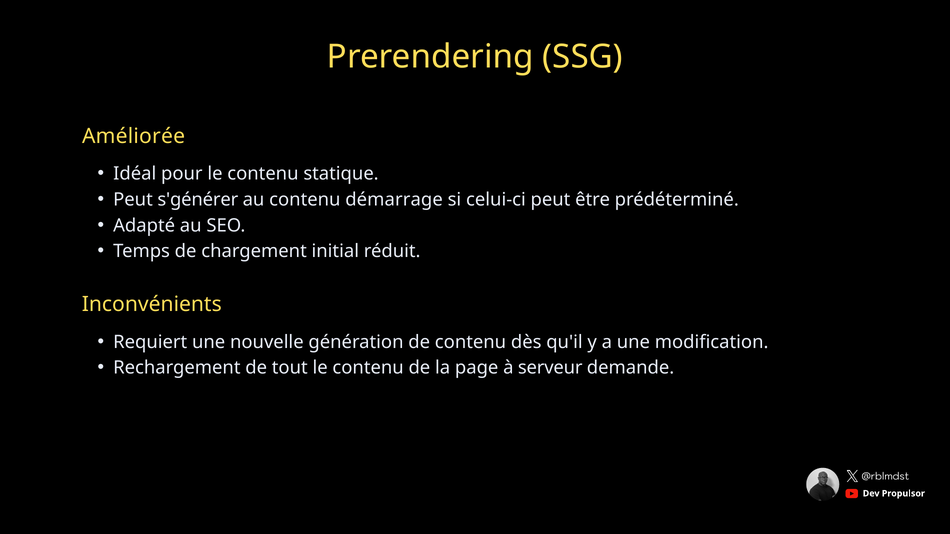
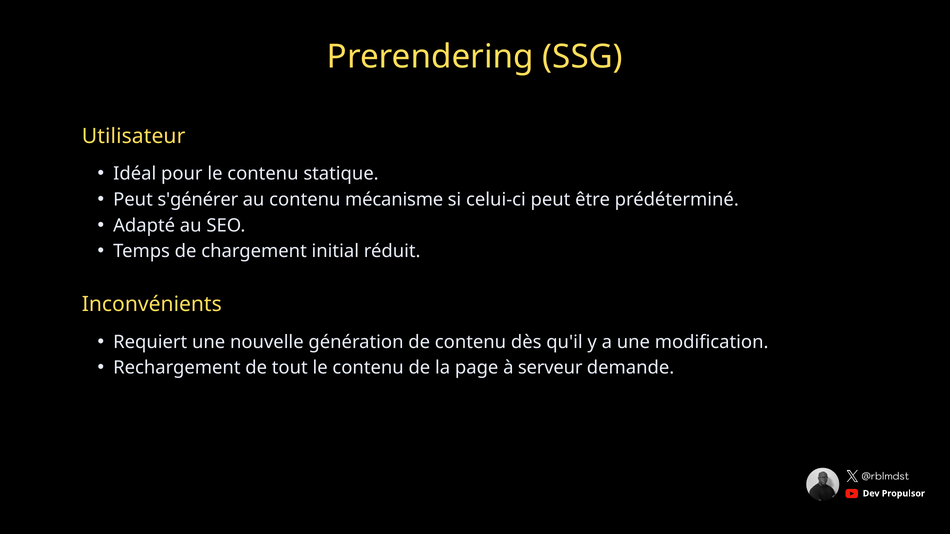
Améliorée: Améliorée -> Utilisateur
démarrage: démarrage -> mécanisme
